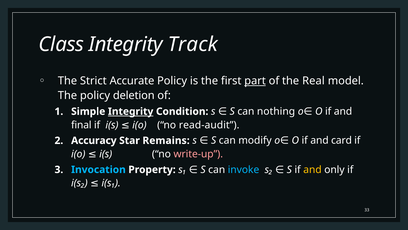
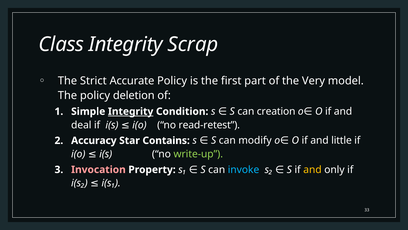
Track: Track -> Scrap
part underline: present -> none
Real: Real -> Very
nothing: nothing -> creation
read-audit: read-audit -> read-retest
final: final -> deal
Remains: Remains -> Contains
card: card -> little
write-up colour: pink -> light green
Invocation colour: light blue -> pink
